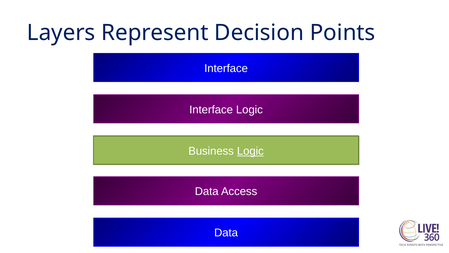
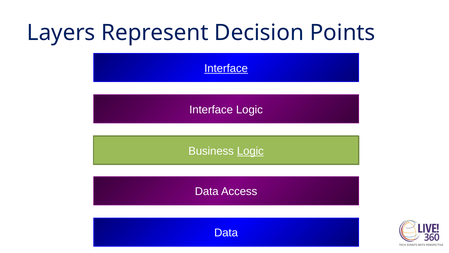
Interface at (226, 68) underline: none -> present
